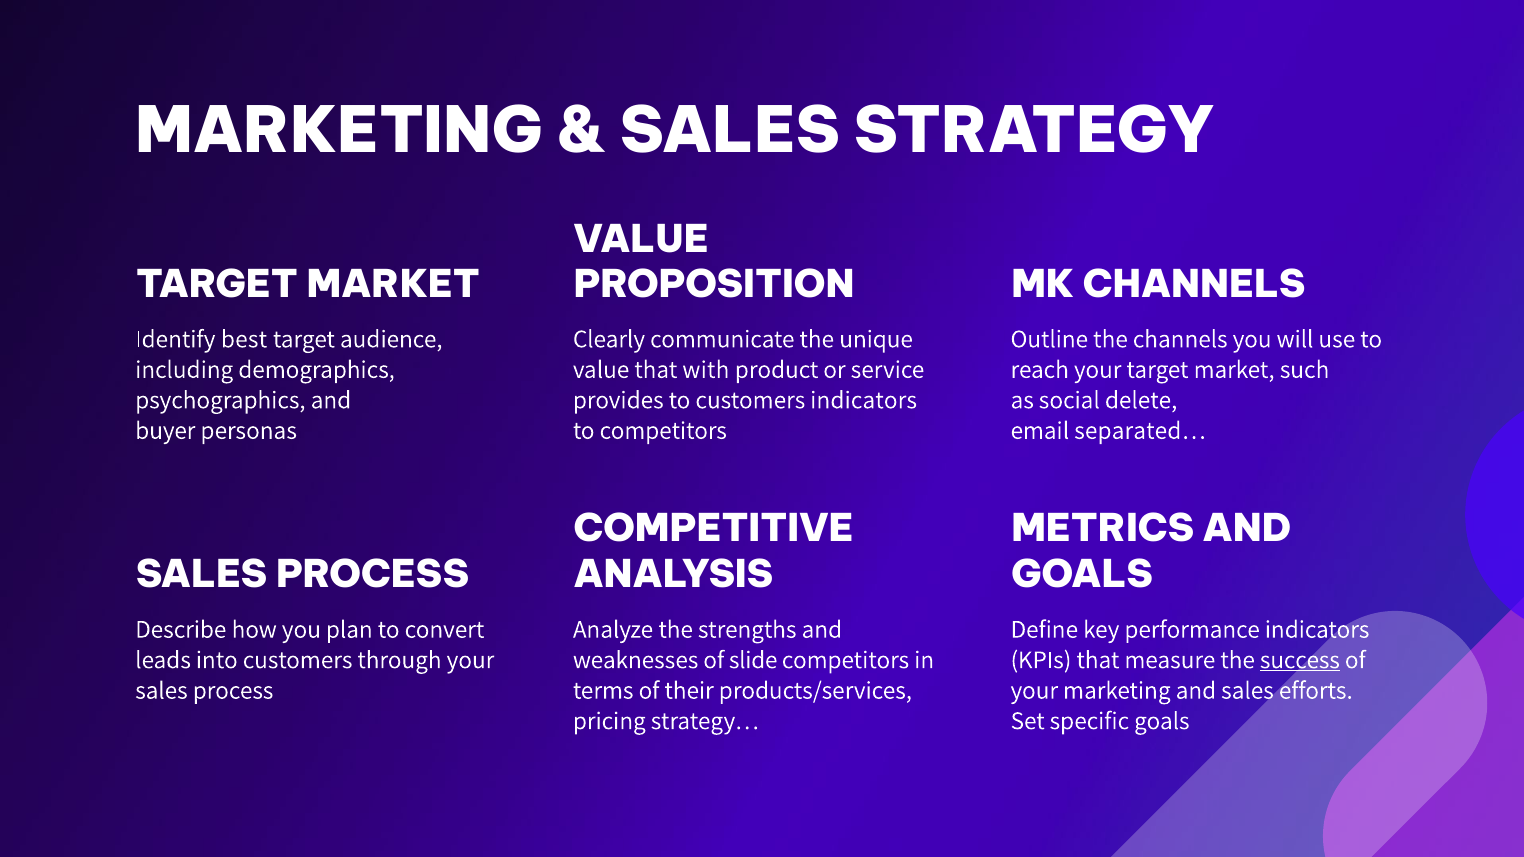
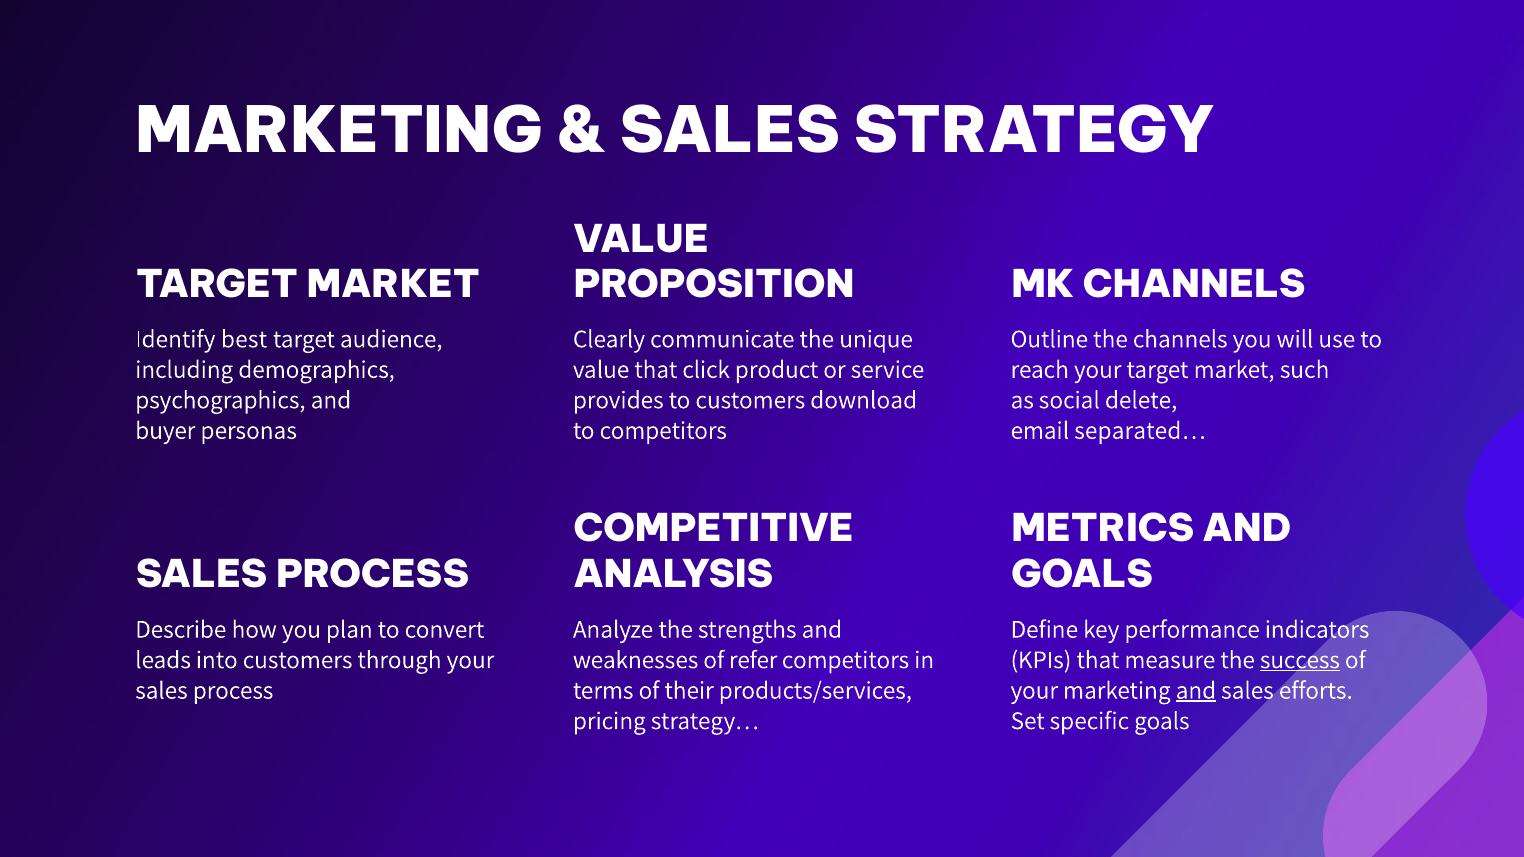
with: with -> click
customers indicators: indicators -> download
slide: slide -> refer
and at (1196, 691) underline: none -> present
